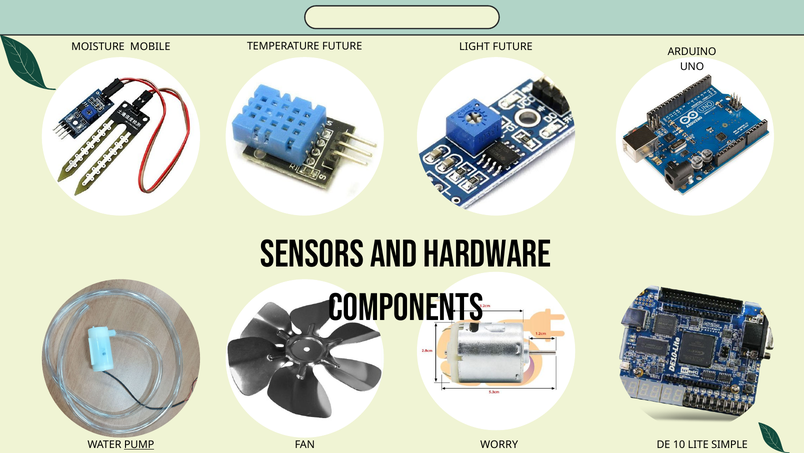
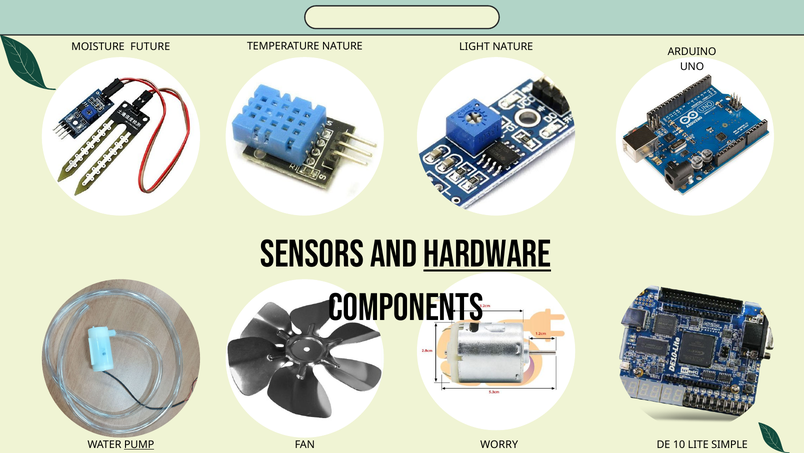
MOBILE: MOBILE -> FUTURE
TEMPERATURE FUTURE: FUTURE -> NATURE
LIGHT FUTURE: FUTURE -> NATURE
HARDWARE underline: none -> present
